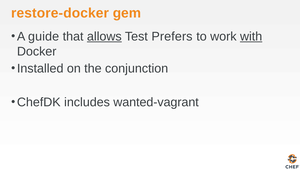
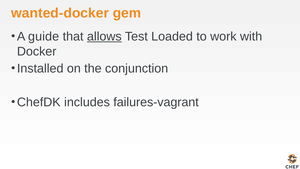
restore-docker: restore-docker -> wanted-docker
Prefers: Prefers -> Loaded
with underline: present -> none
wanted-vagrant: wanted-vagrant -> failures-vagrant
